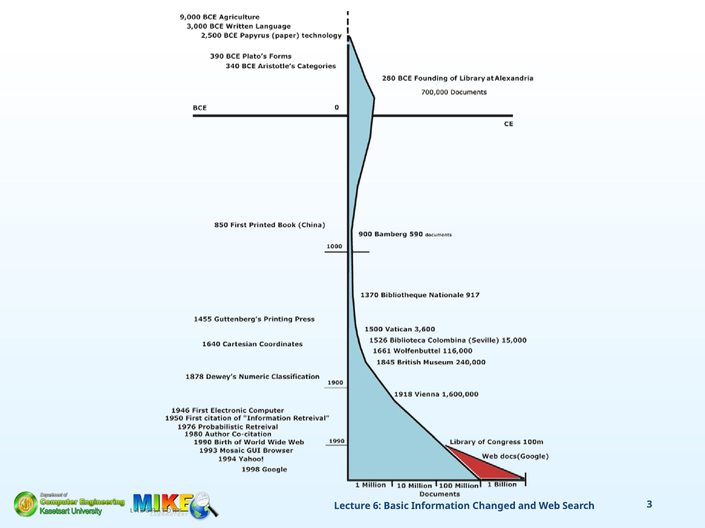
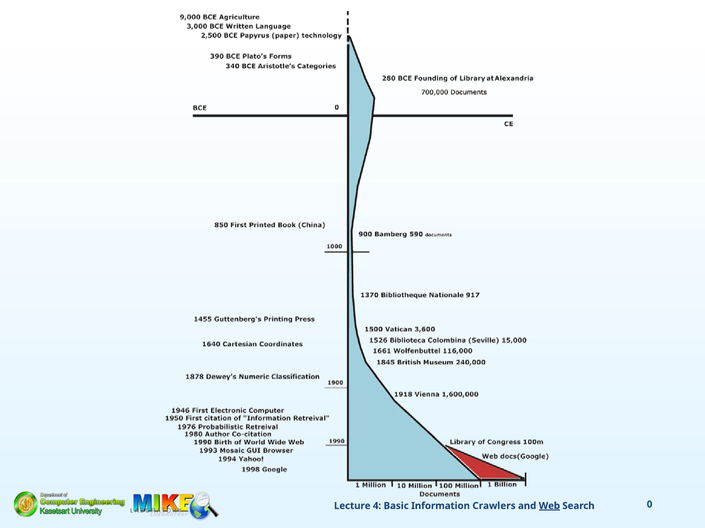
6: 6 -> 4
Changed: Changed -> Crawlers
Web underline: none -> present
3: 3 -> 0
